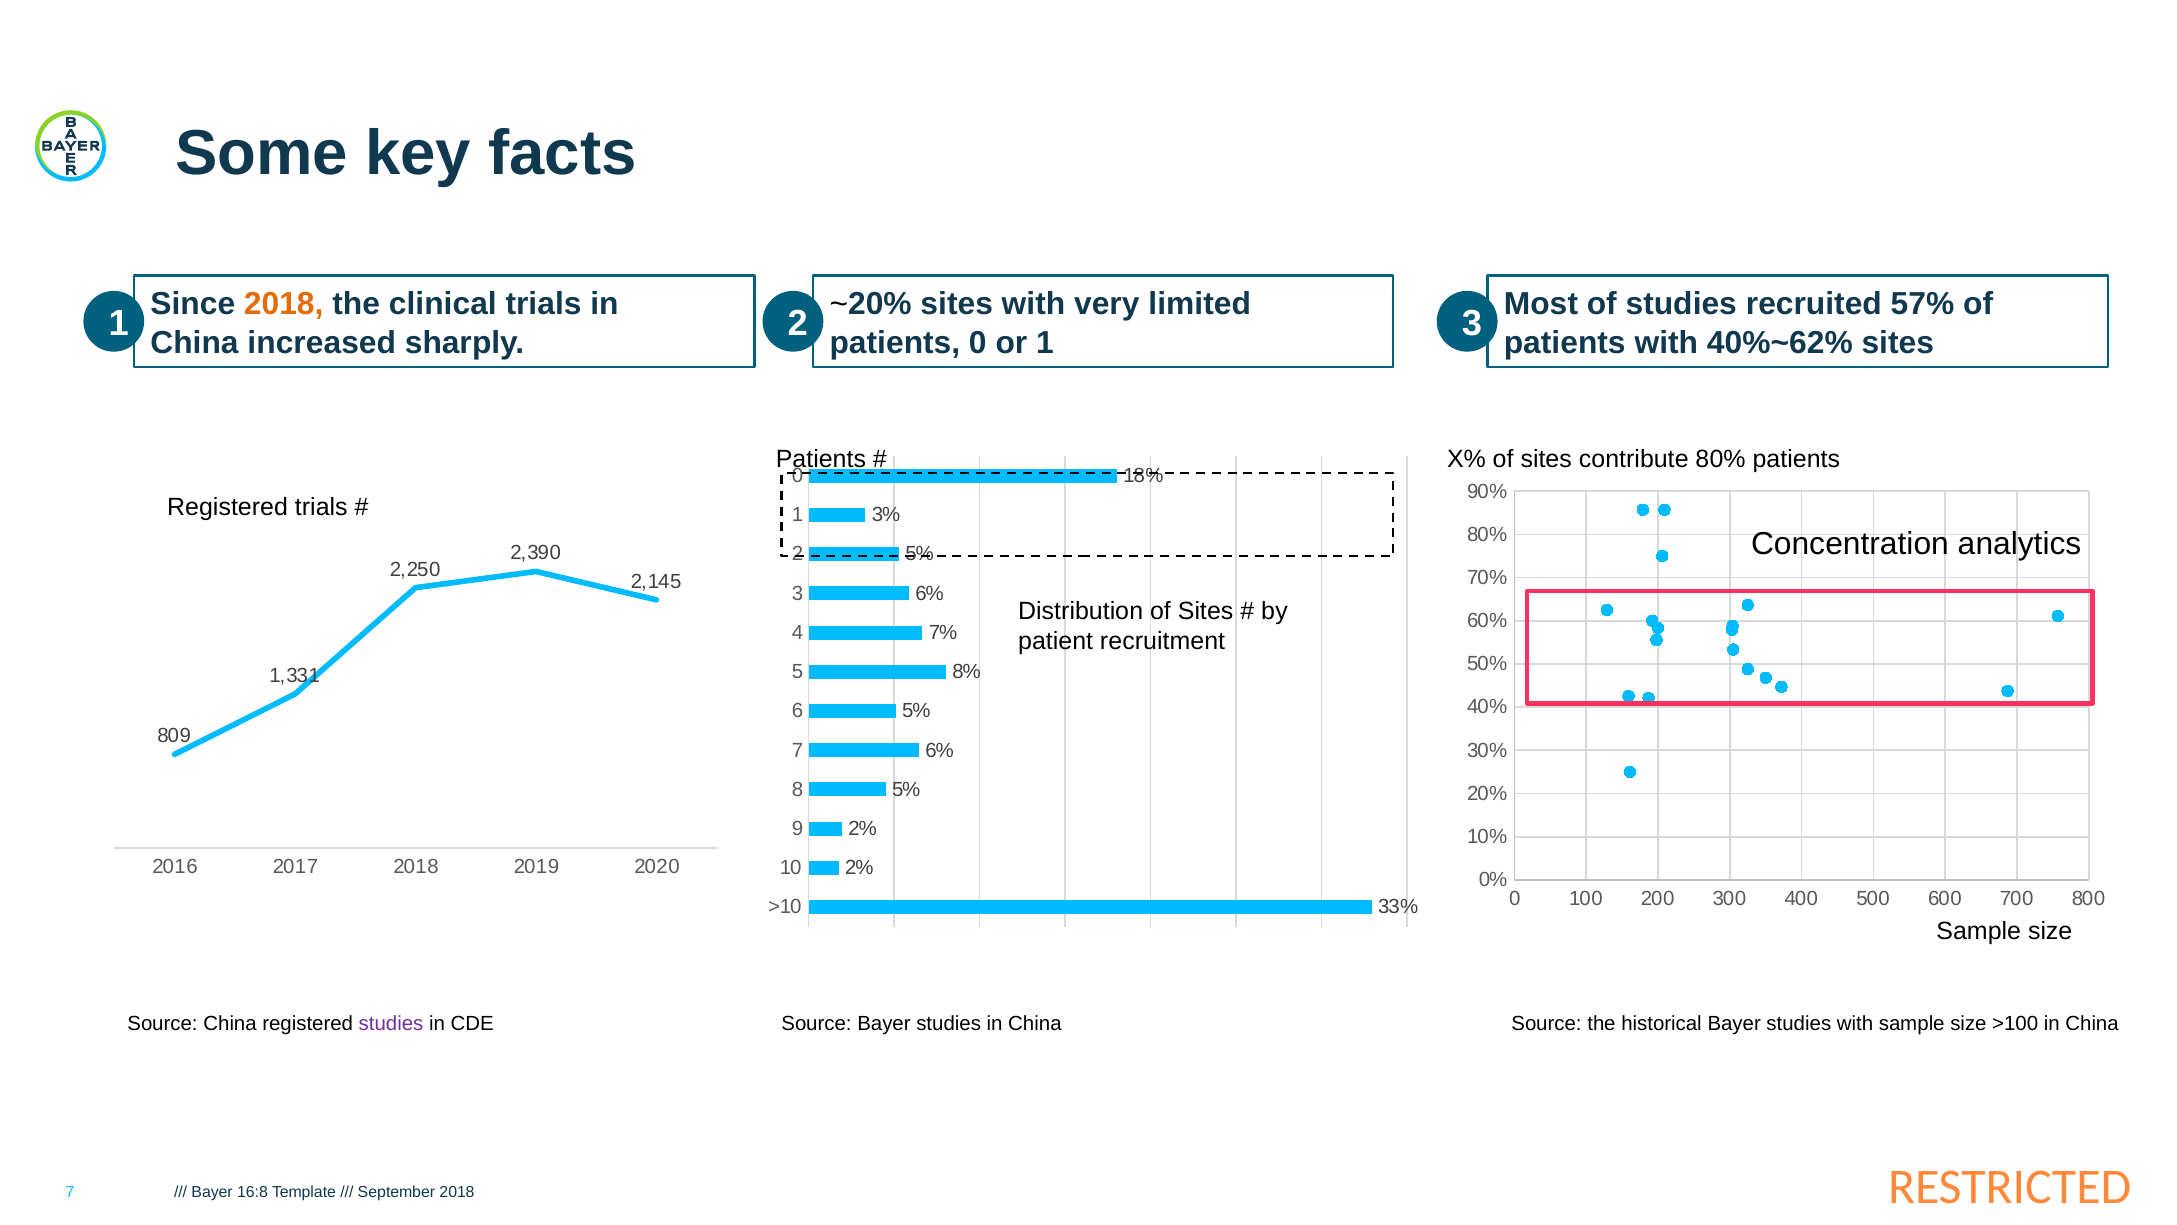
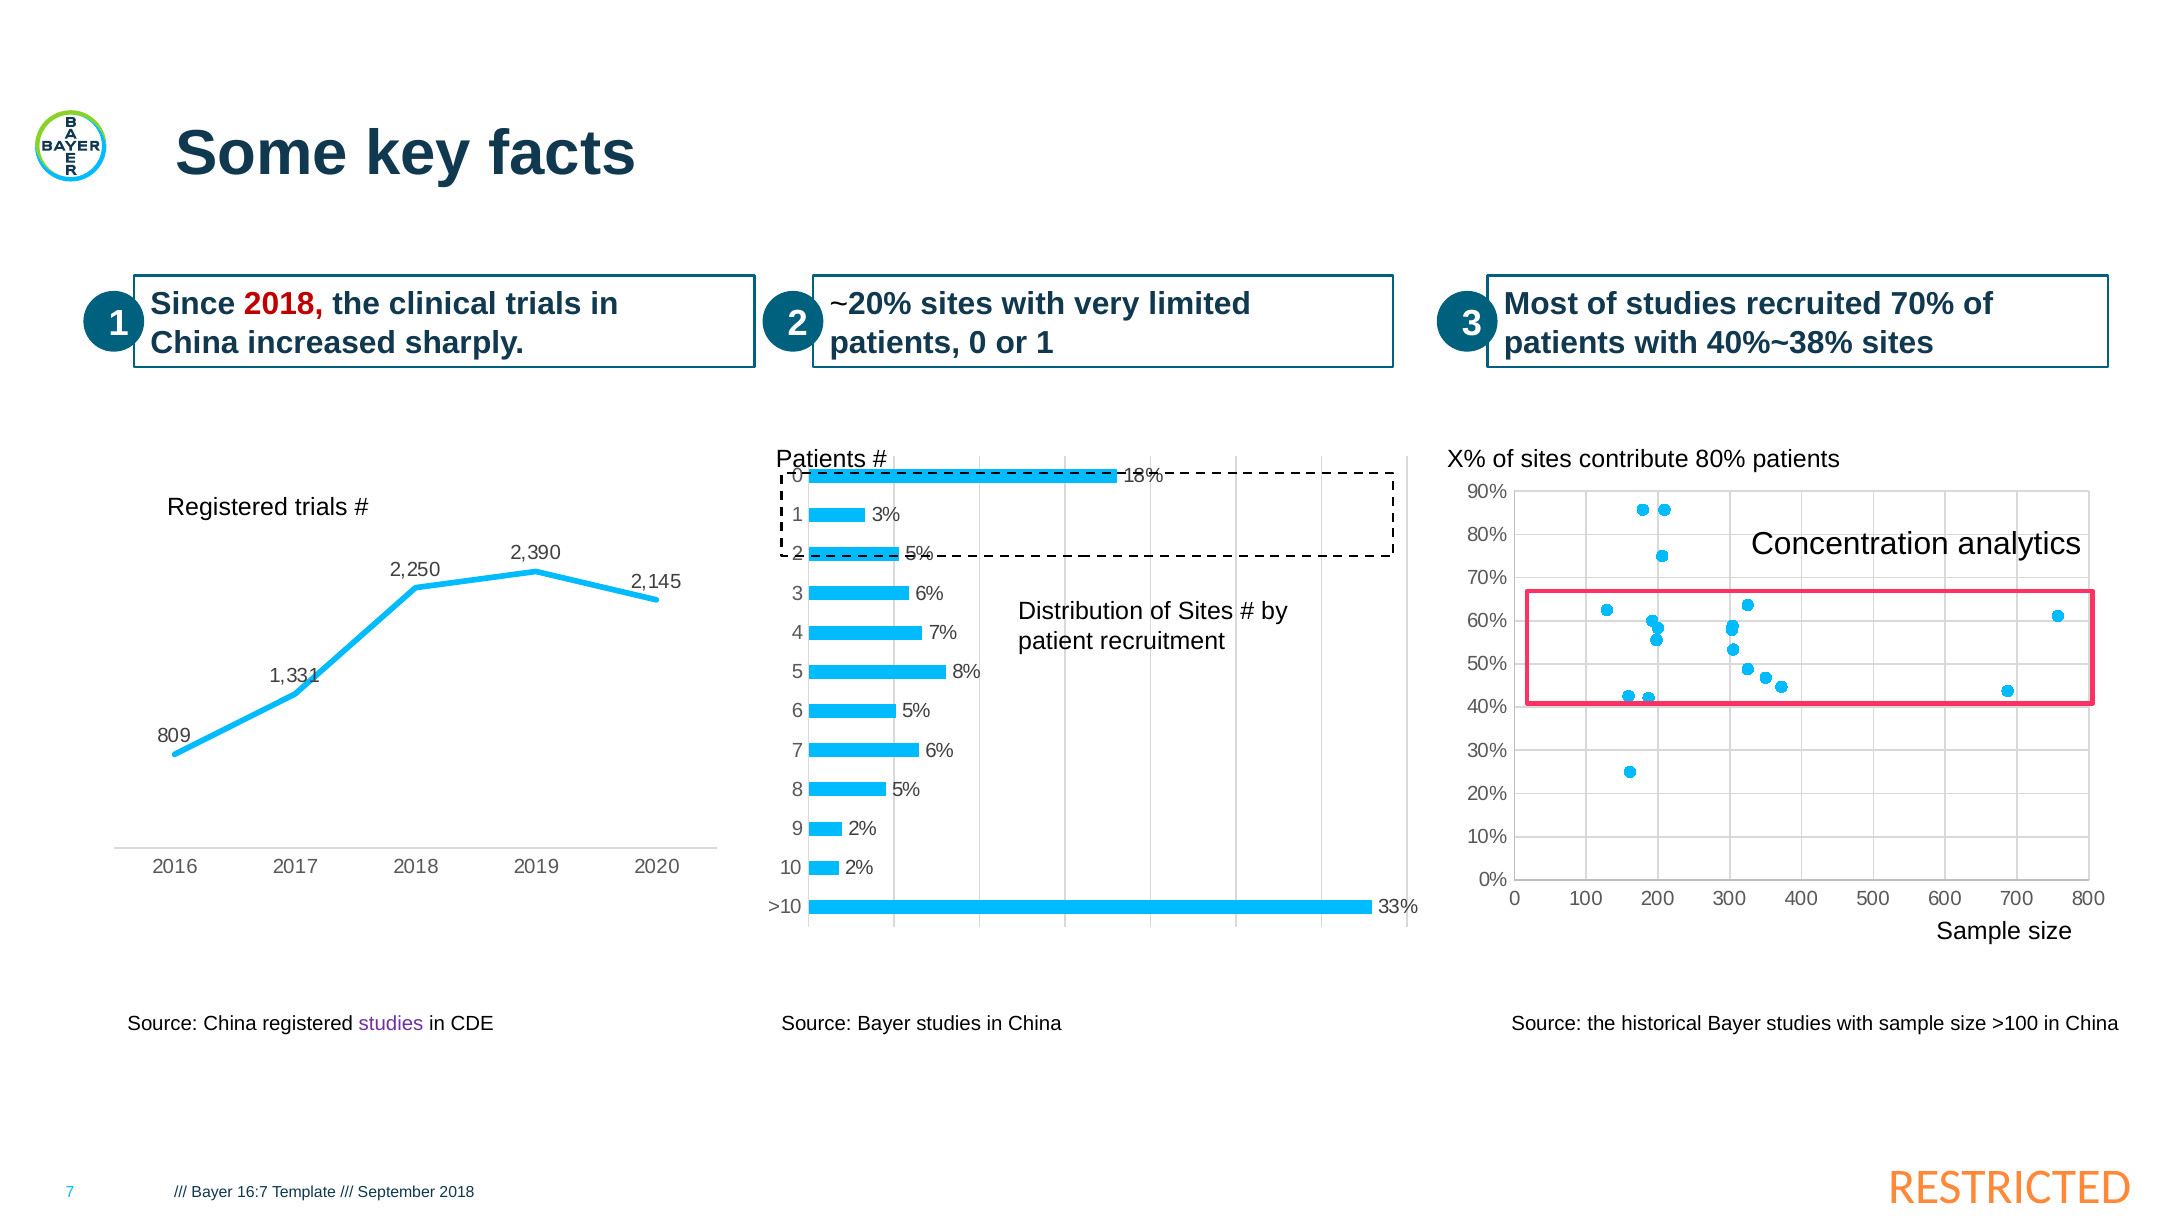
2018 at (284, 304) colour: orange -> red
recruited 57%: 57% -> 70%
40%~62%: 40%~62% -> 40%~38%
16:8: 16:8 -> 16:7
